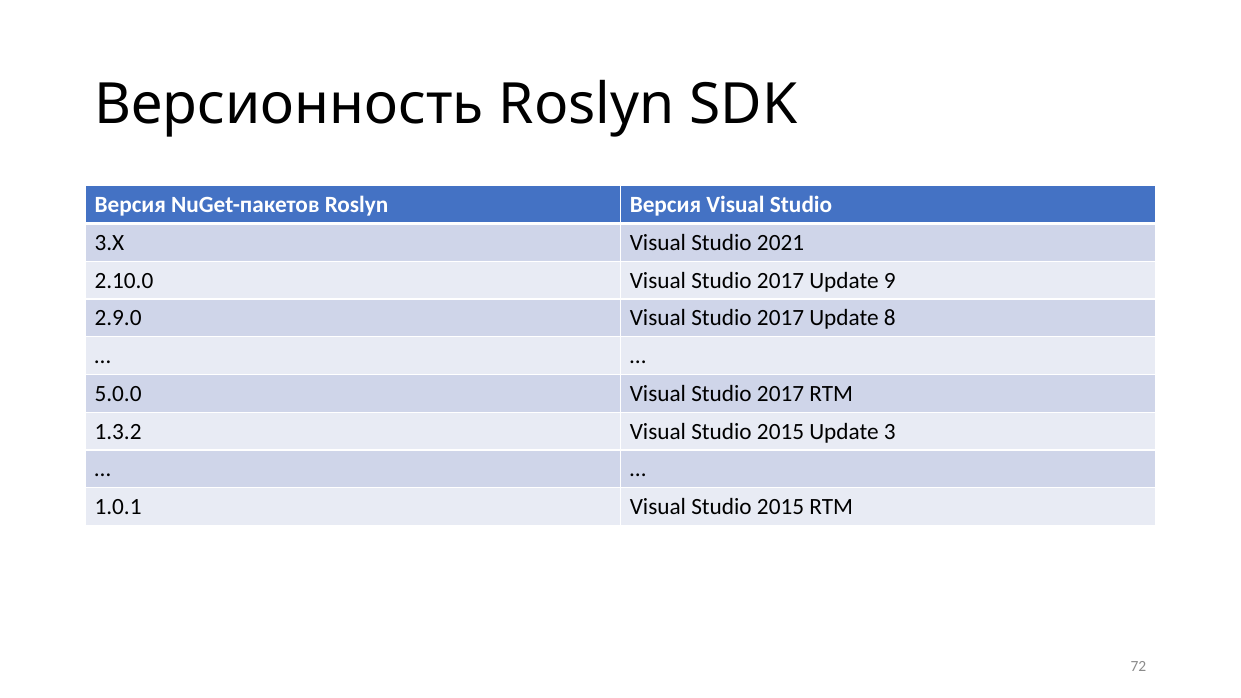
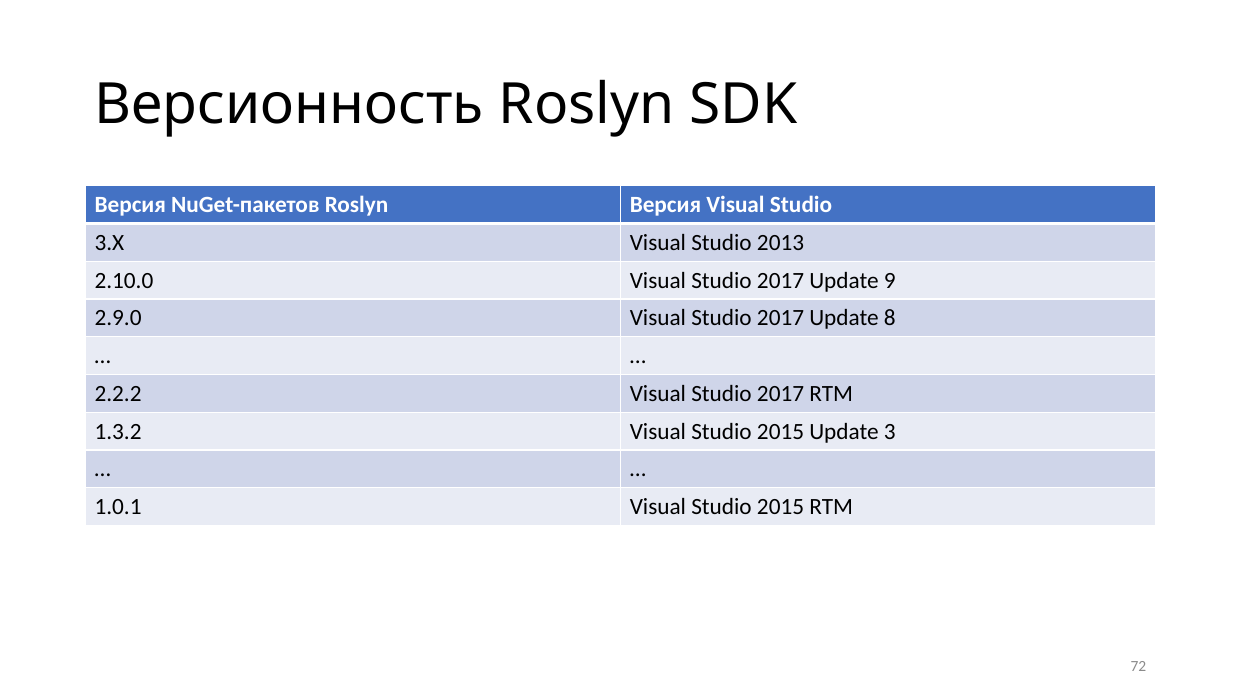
2021: 2021 -> 2013
5.0.0: 5.0.0 -> 2.2.2
